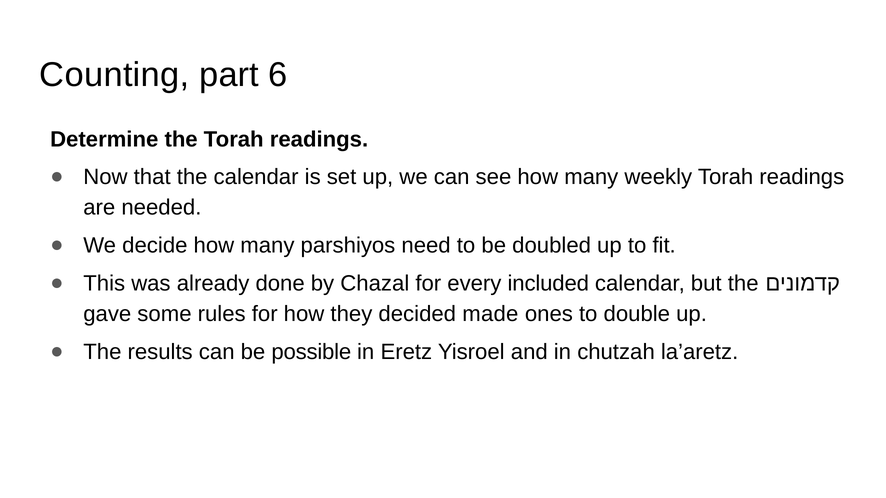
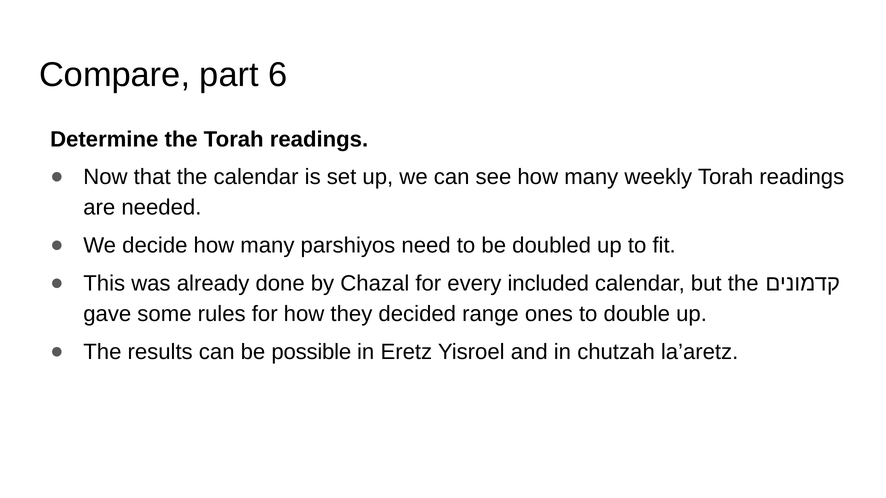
Counting: Counting -> Compare
made: made -> range
